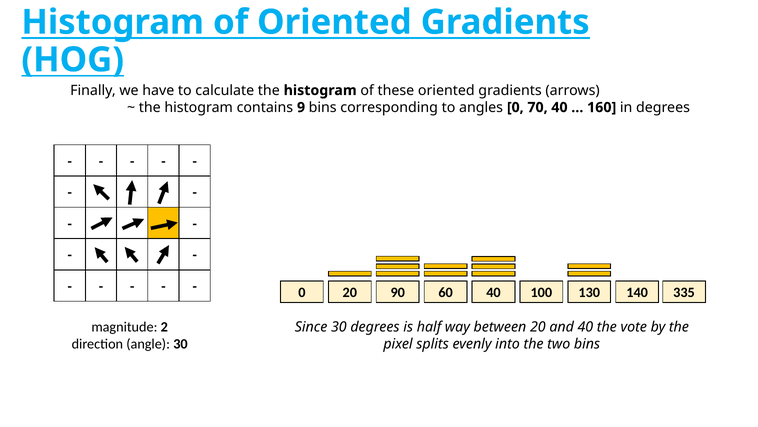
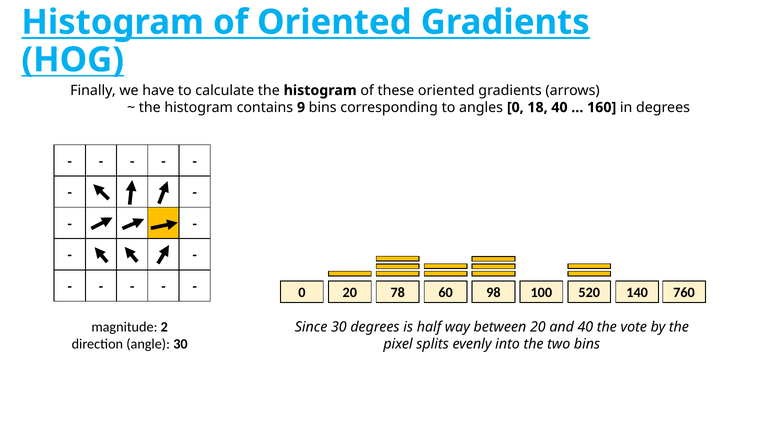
70: 70 -> 18
90: 90 -> 78
60 40: 40 -> 98
130: 130 -> 520
335: 335 -> 760
